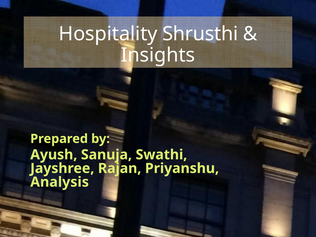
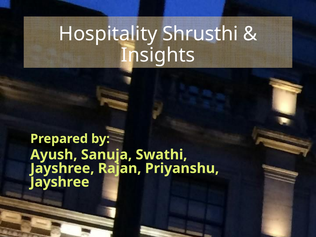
Analysis at (60, 182): Analysis -> Jayshree
